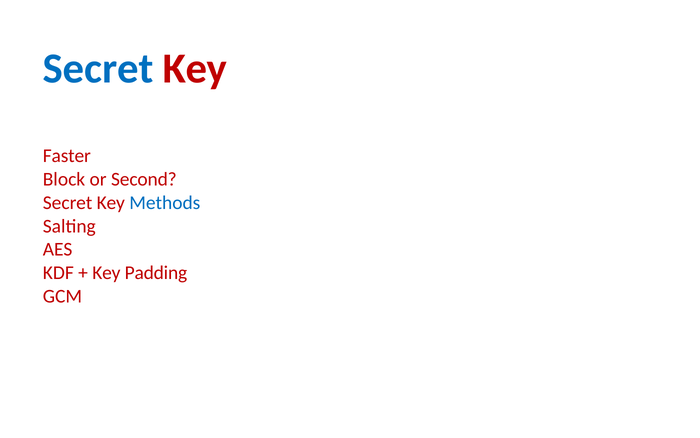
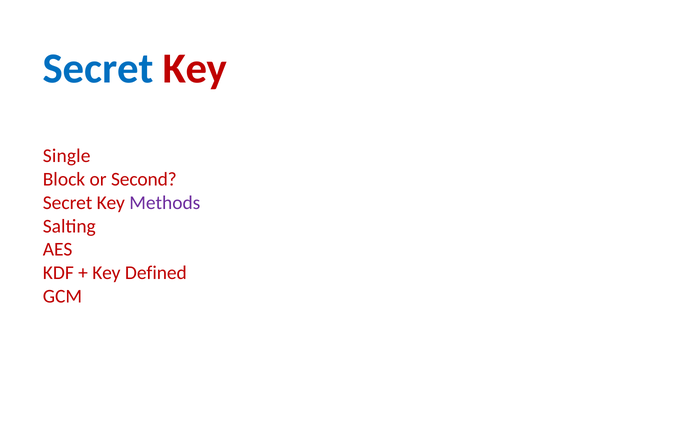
Faster: Faster -> Single
Methods colour: blue -> purple
Padding: Padding -> Defined
